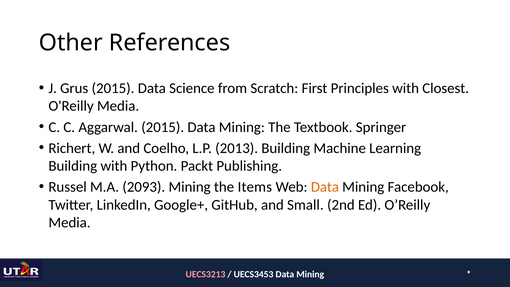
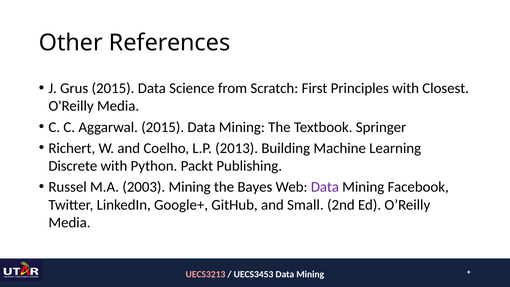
Building at (73, 166): Building -> Discrete
2093: 2093 -> 2003
Items: Items -> Bayes
Data at (325, 187) colour: orange -> purple
